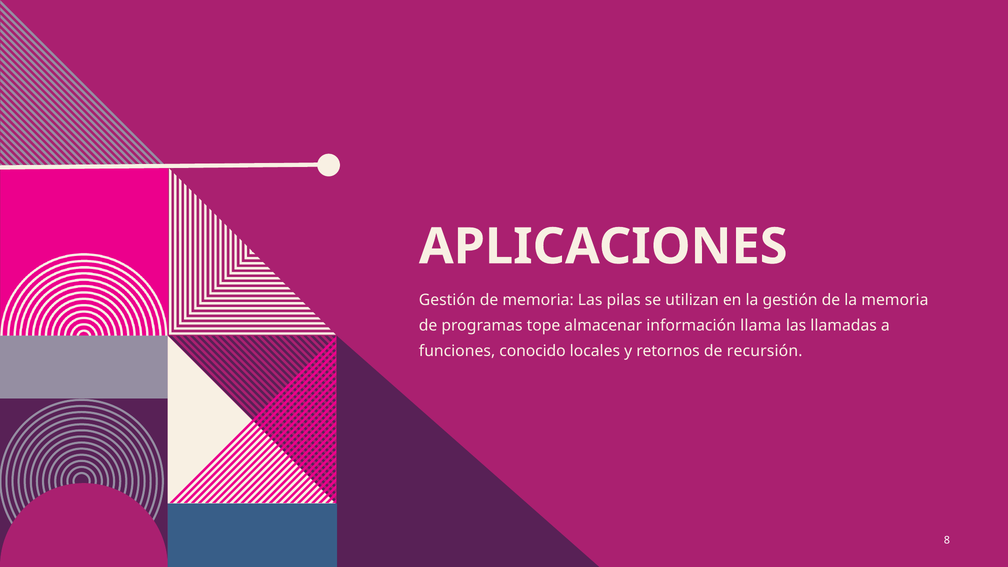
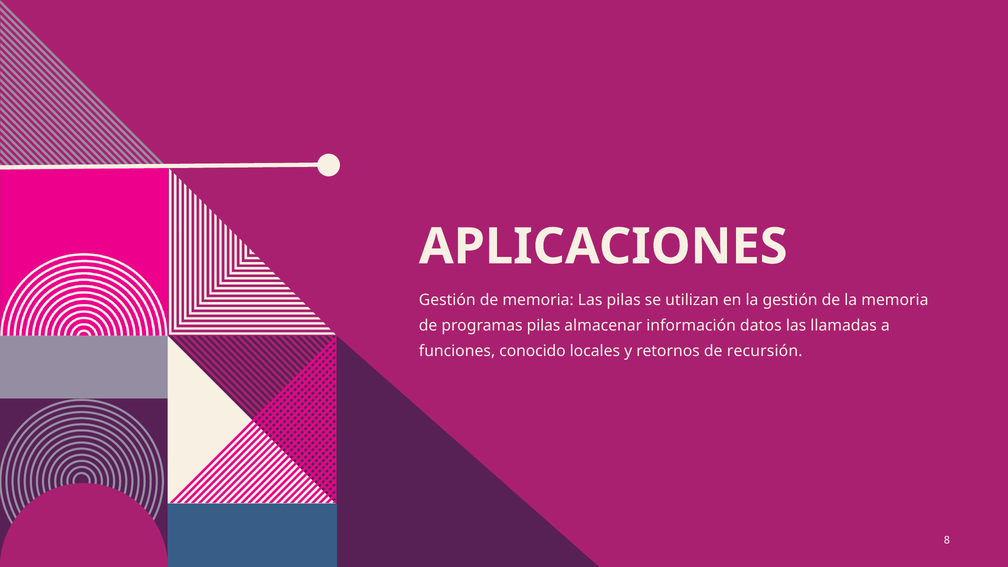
programas tope: tope -> pilas
llama: llama -> datos
